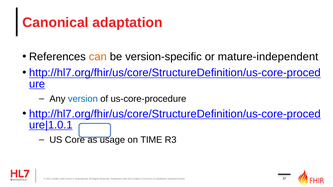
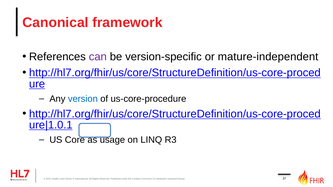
adaptation: adaptation -> framework
can colour: orange -> purple
TIME: TIME -> LINQ
